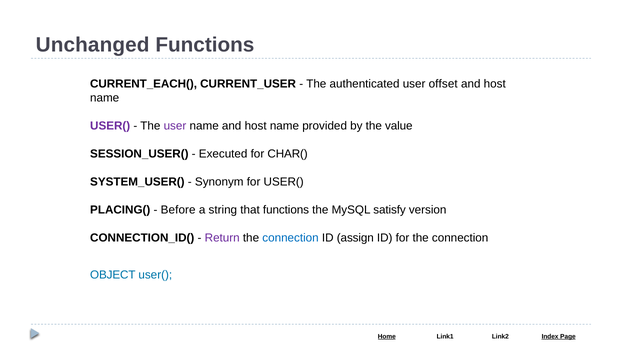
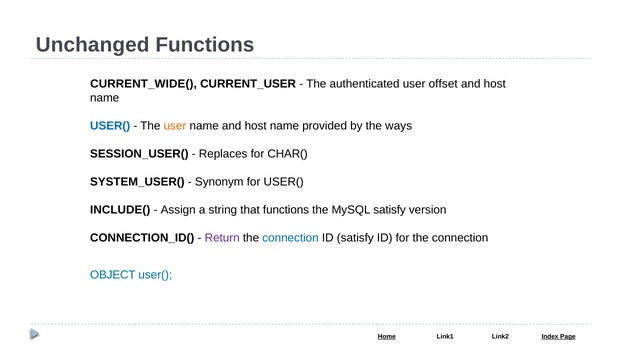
CURRENT_EACH(: CURRENT_EACH( -> CURRENT_WIDE(
USER( at (110, 126) colour: purple -> blue
user at (175, 126) colour: purple -> orange
value: value -> ways
Executed: Executed -> Replaces
PLACING(: PLACING( -> INCLUDE(
Before: Before -> Assign
ID assign: assign -> satisfy
